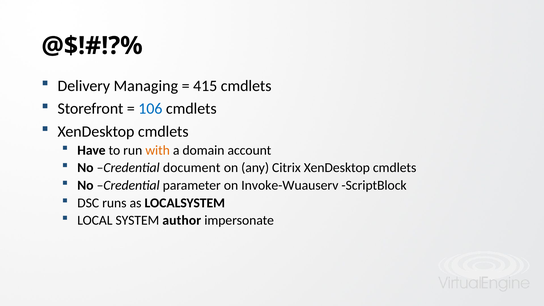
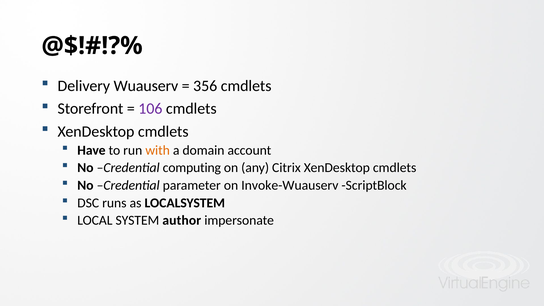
Managing: Managing -> Wuauserv
415: 415 -> 356
106 colour: blue -> purple
document: document -> computing
